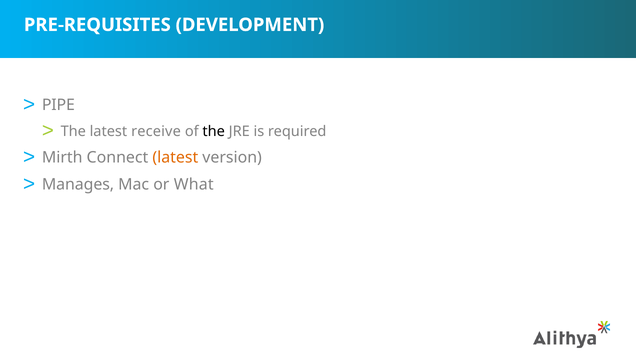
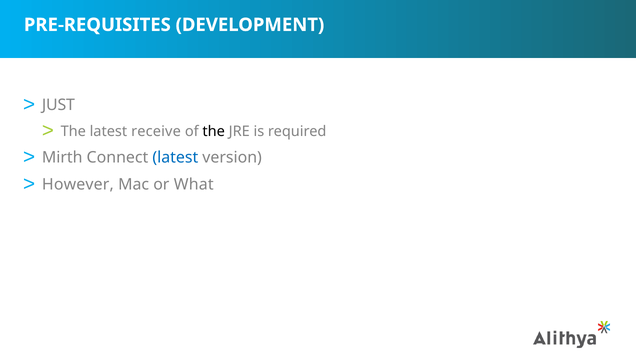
PIPE: PIPE -> JUST
latest at (175, 157) colour: orange -> blue
Manages: Manages -> However
